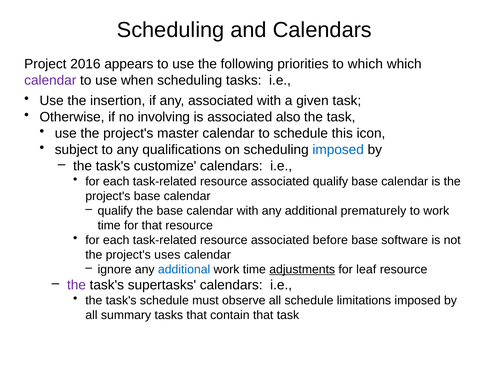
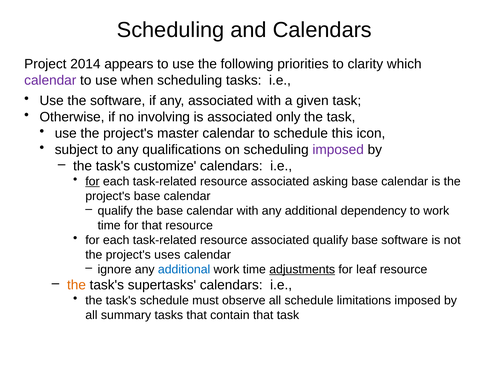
2016: 2016 -> 2014
to which: which -> clarity
the insertion: insertion -> software
also: also -> only
imposed at (338, 150) colour: blue -> purple
for at (92, 181) underline: none -> present
associated qualify: qualify -> asking
prematurely: prematurely -> dependency
associated before: before -> qualify
the at (76, 285) colour: purple -> orange
